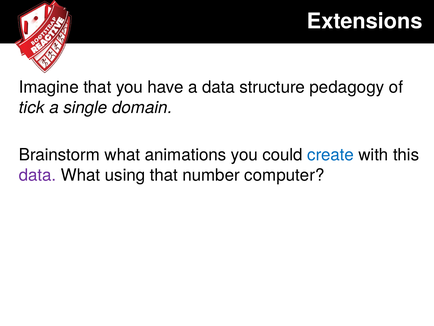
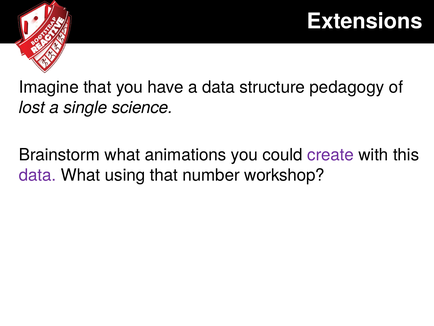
tick: tick -> lost
domain: domain -> science
create colour: blue -> purple
computer: computer -> workshop
